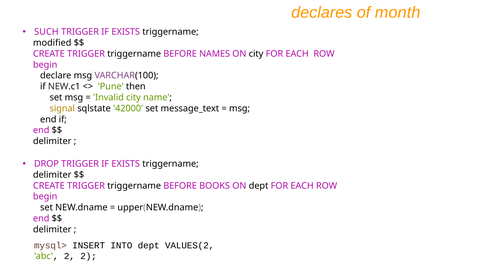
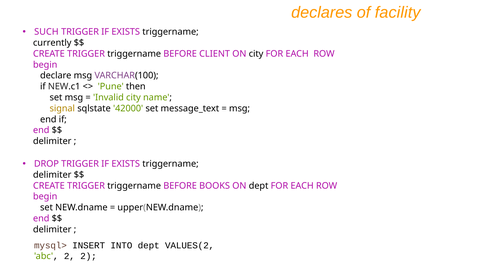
month: month -> facility
modified: modified -> currently
NAMES: NAMES -> CLIENT
